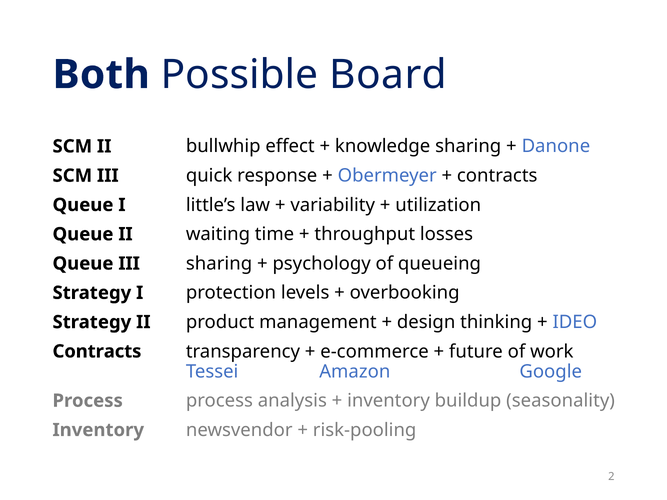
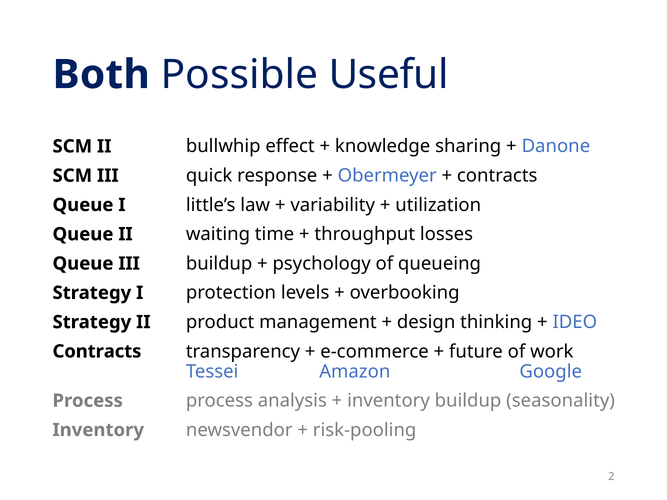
Board: Board -> Useful
III sharing: sharing -> buildup
